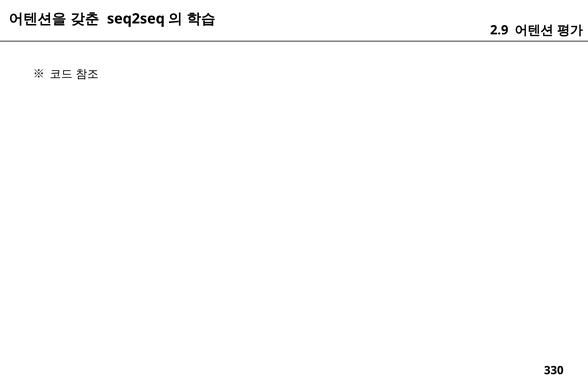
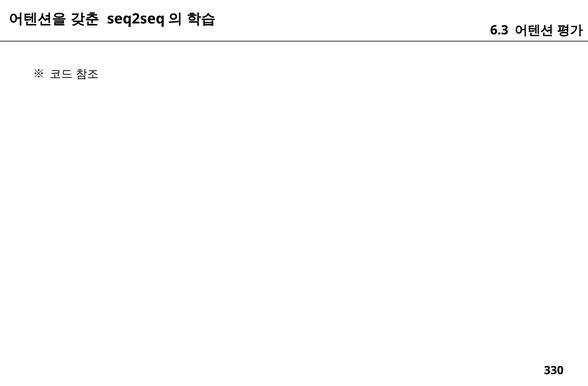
2.9: 2.9 -> 6.3
